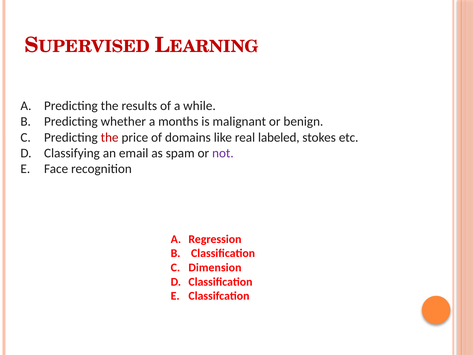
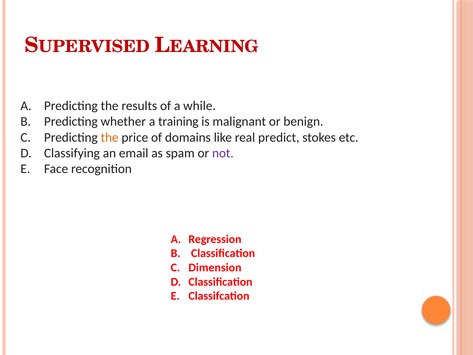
months: months -> training
the at (110, 137) colour: red -> orange
labeled: labeled -> predict
